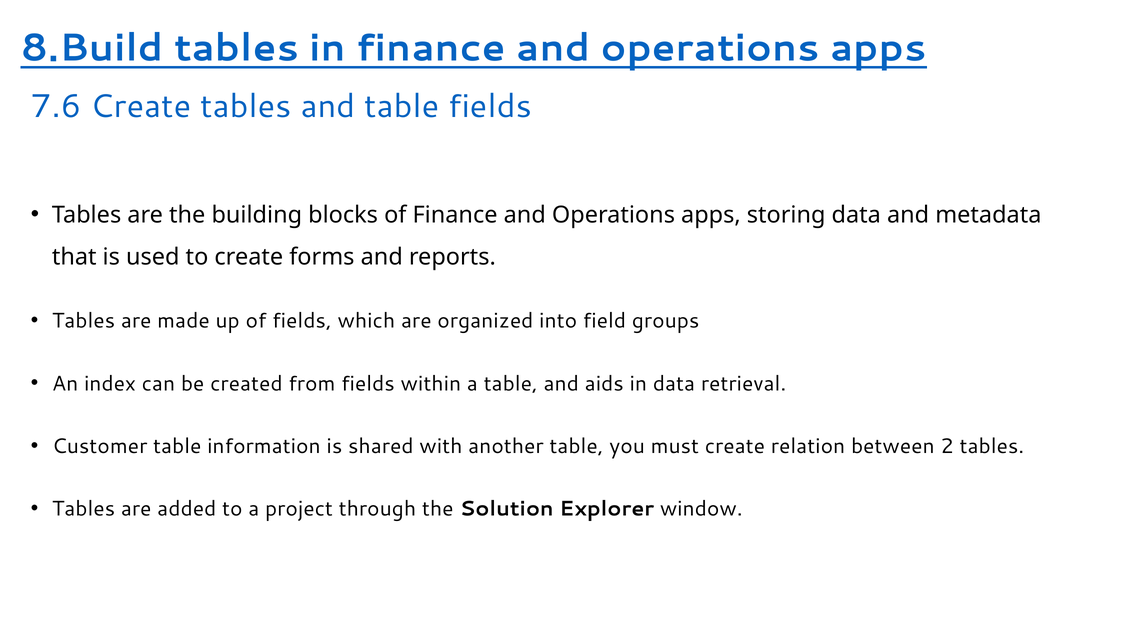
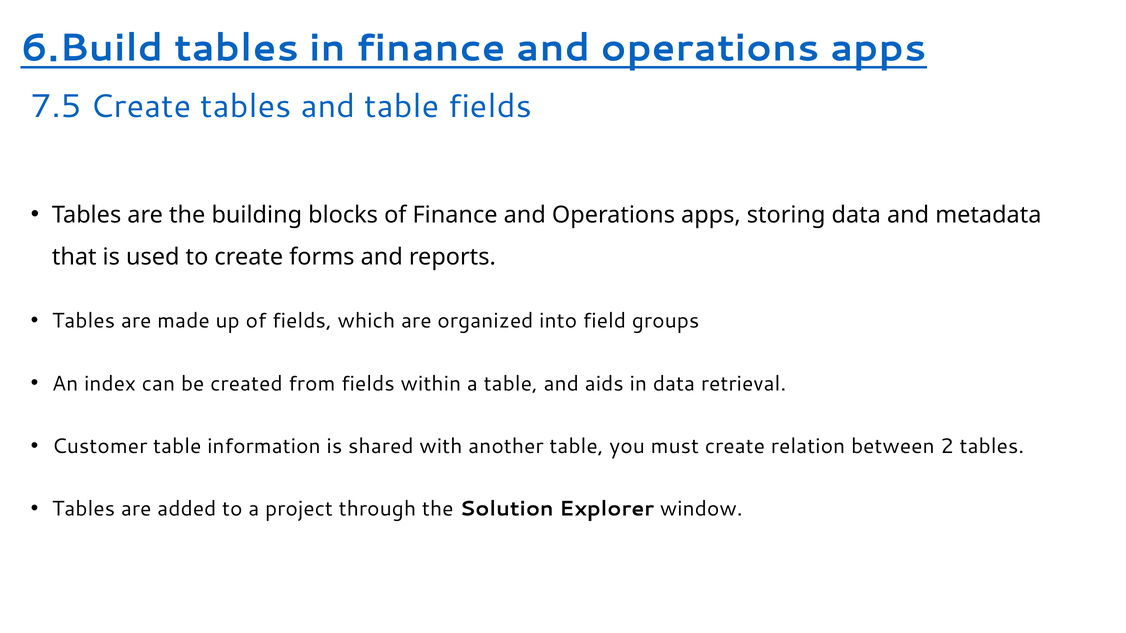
8.Build: 8.Build -> 6.Build
7.6: 7.6 -> 7.5
